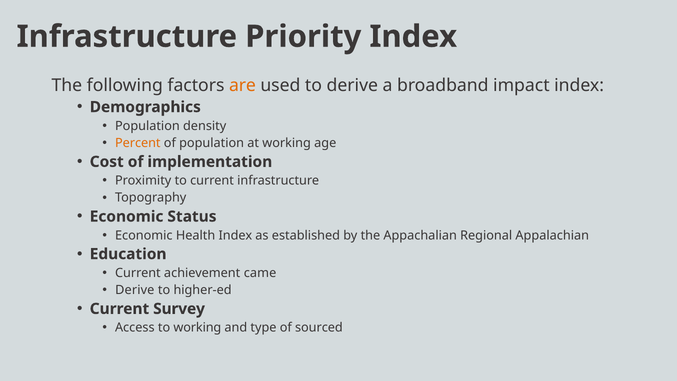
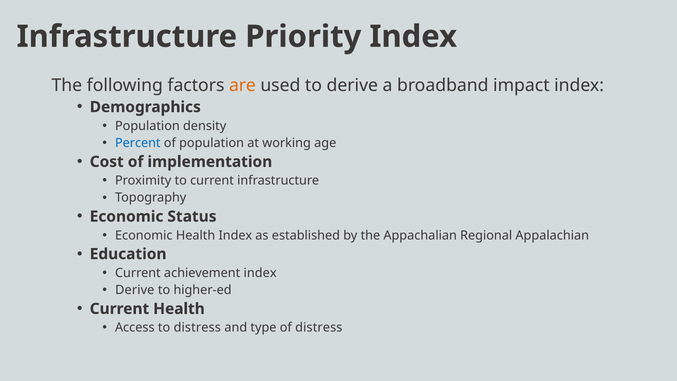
Percent colour: orange -> blue
achievement came: came -> index
Current Survey: Survey -> Health
to working: working -> distress
of sourced: sourced -> distress
